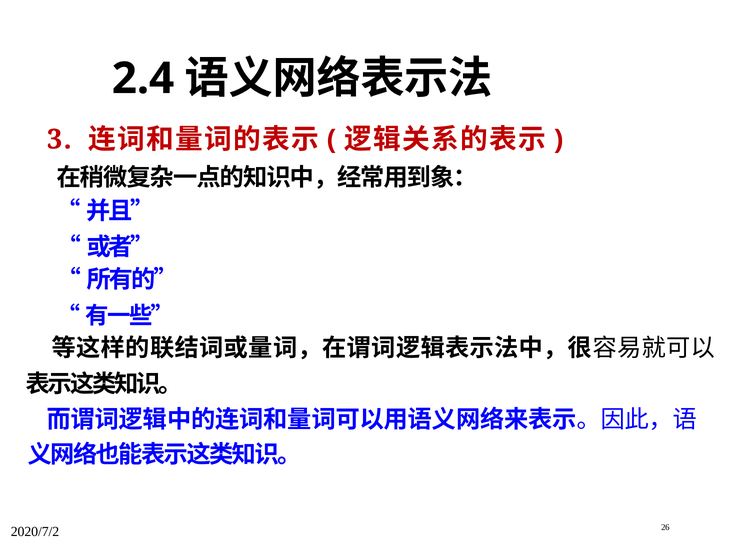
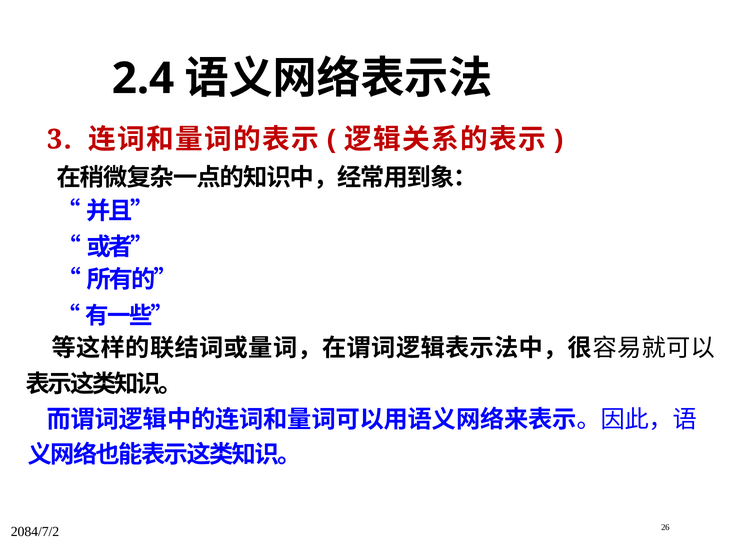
2020/7/2: 2020/7/2 -> 2084/7/2
